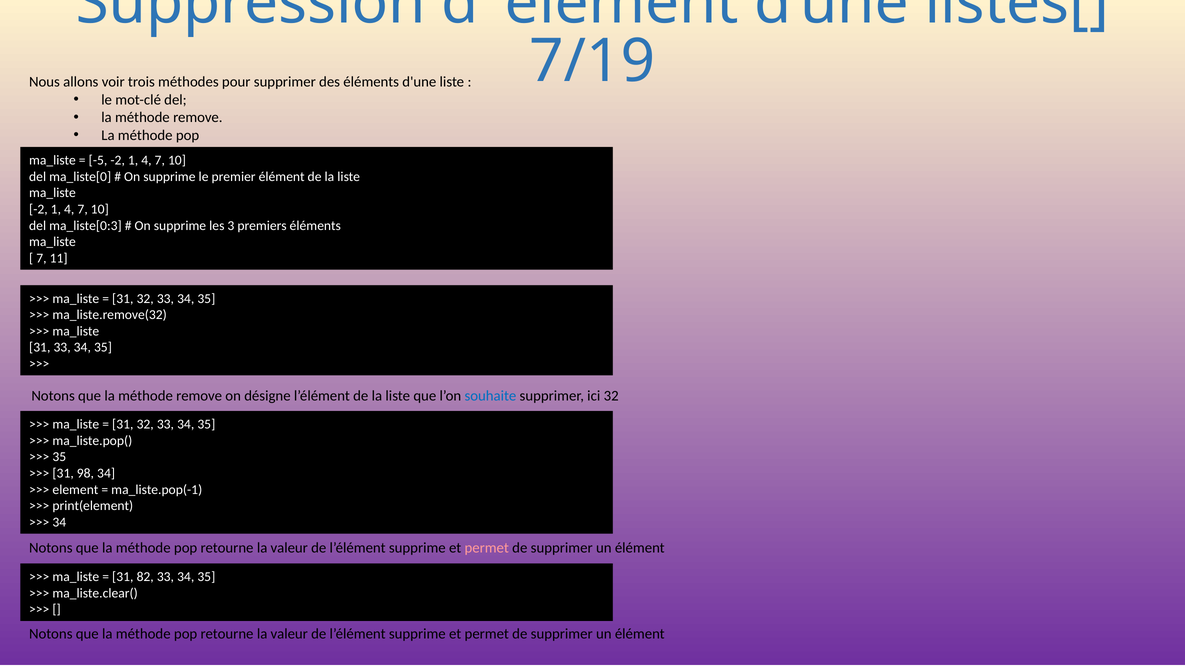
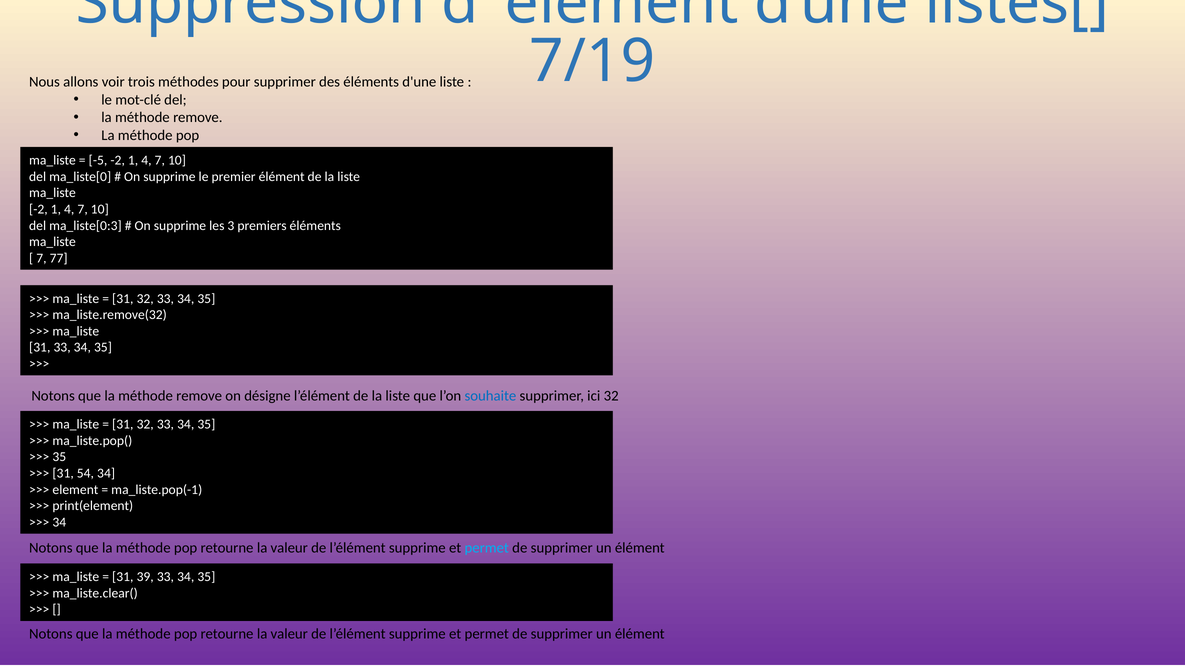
11: 11 -> 77
98: 98 -> 54
permet at (487, 548) colour: pink -> light blue
82: 82 -> 39
